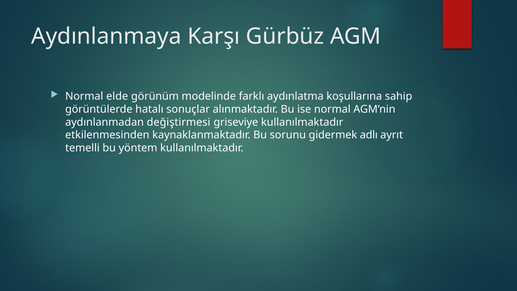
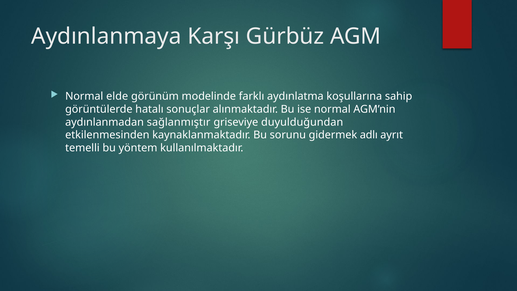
değiştirmesi: değiştirmesi -> sağlanmıştır
griseviye kullanılmaktadır: kullanılmaktadır -> duyulduğundan
